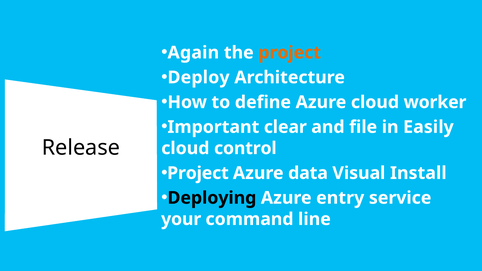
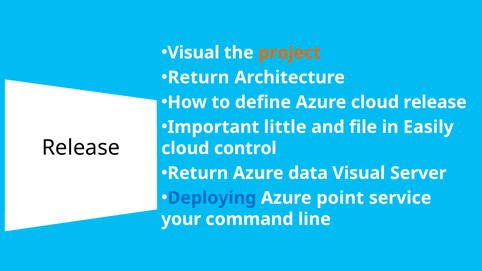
Again at (193, 53): Again -> Visual
Deploy at (199, 77): Deploy -> Return
cloud worker: worker -> release
clear: clear -> little
Project at (198, 173): Project -> Return
Install: Install -> Server
Deploying colour: black -> blue
entry: entry -> point
